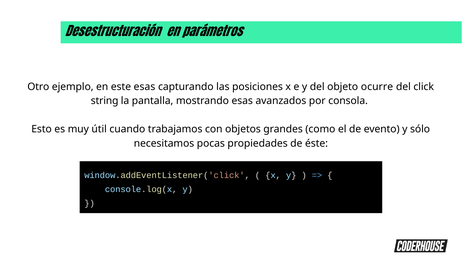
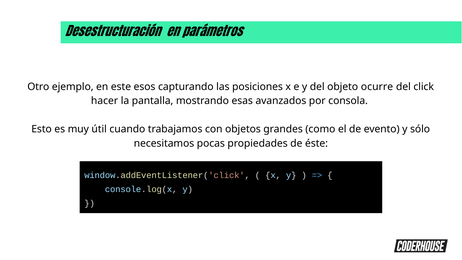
este esas: esas -> esos
string: string -> hacer
